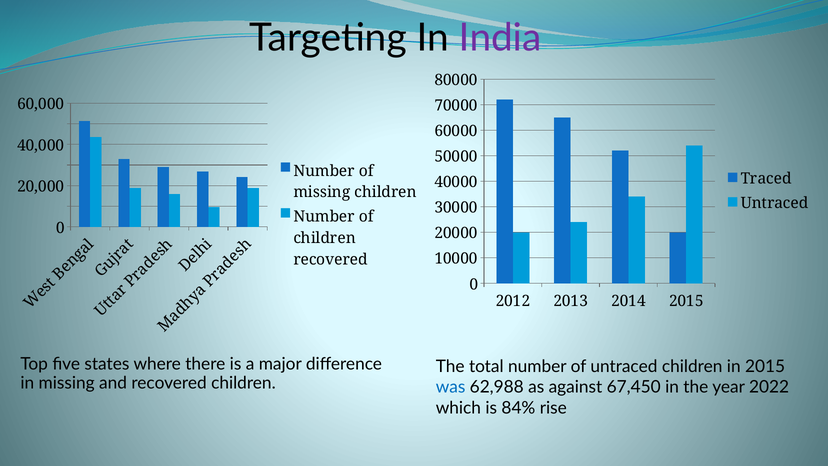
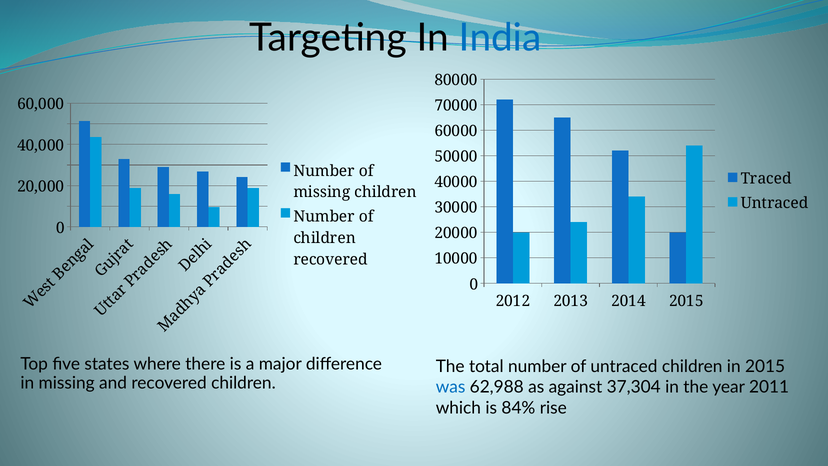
India colour: purple -> blue
67,450: 67,450 -> 37,304
2022: 2022 -> 2011
